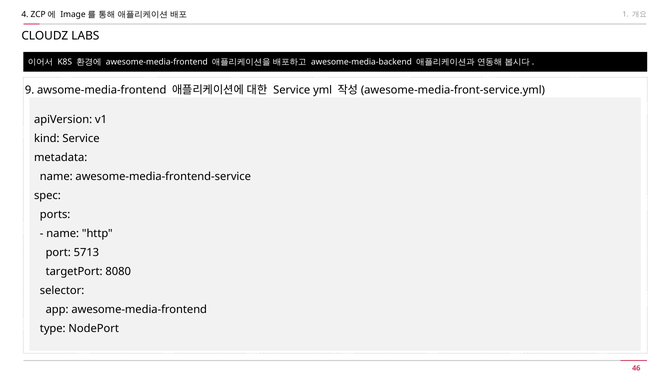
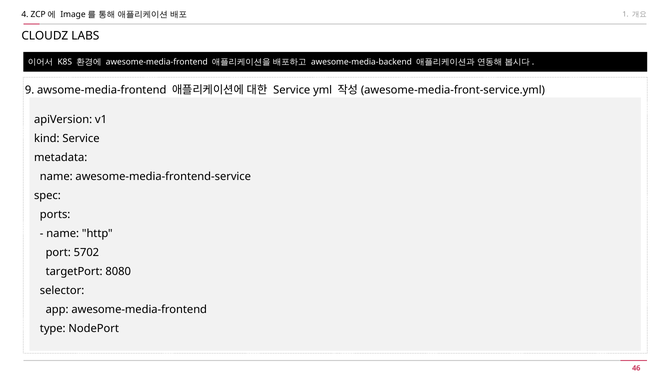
5713: 5713 -> 5702
